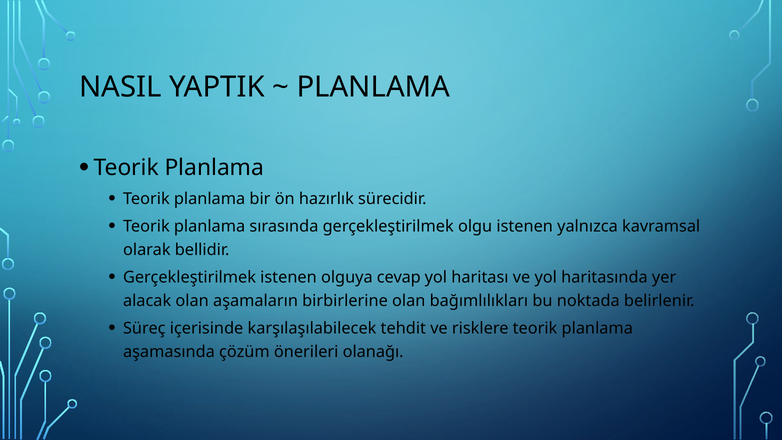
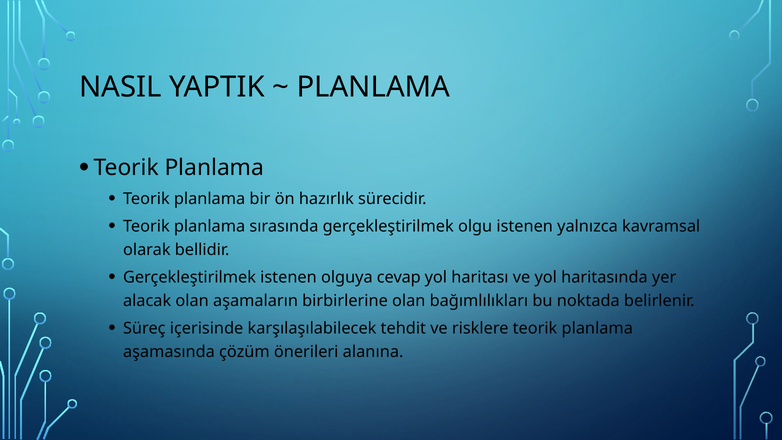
olanağı: olanağı -> alanına
